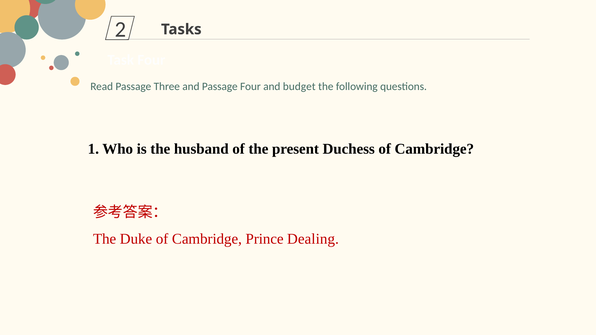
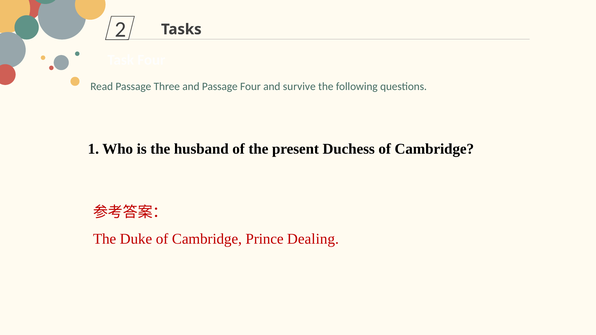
budget: budget -> survive
